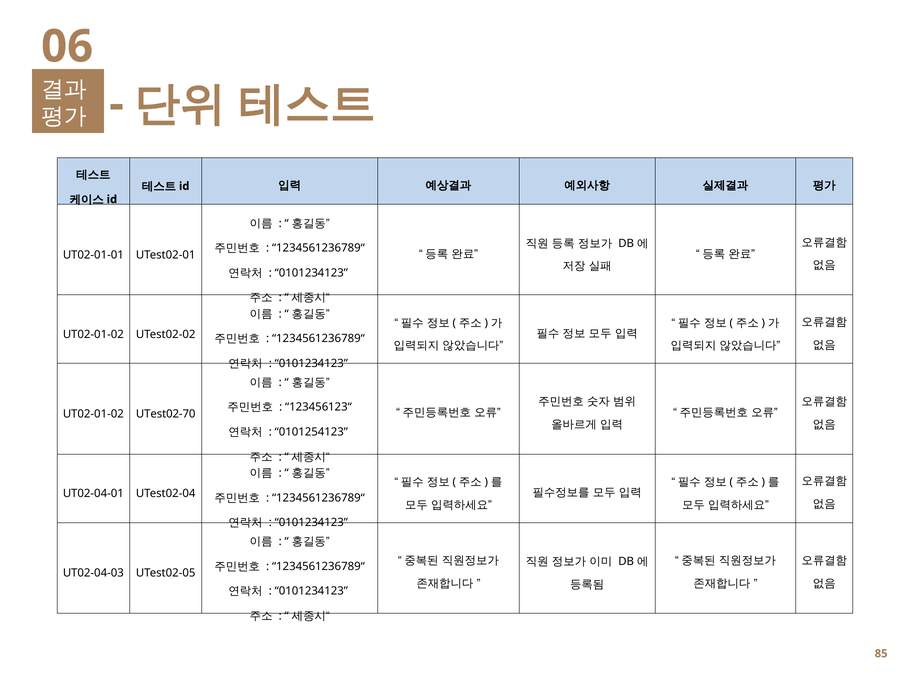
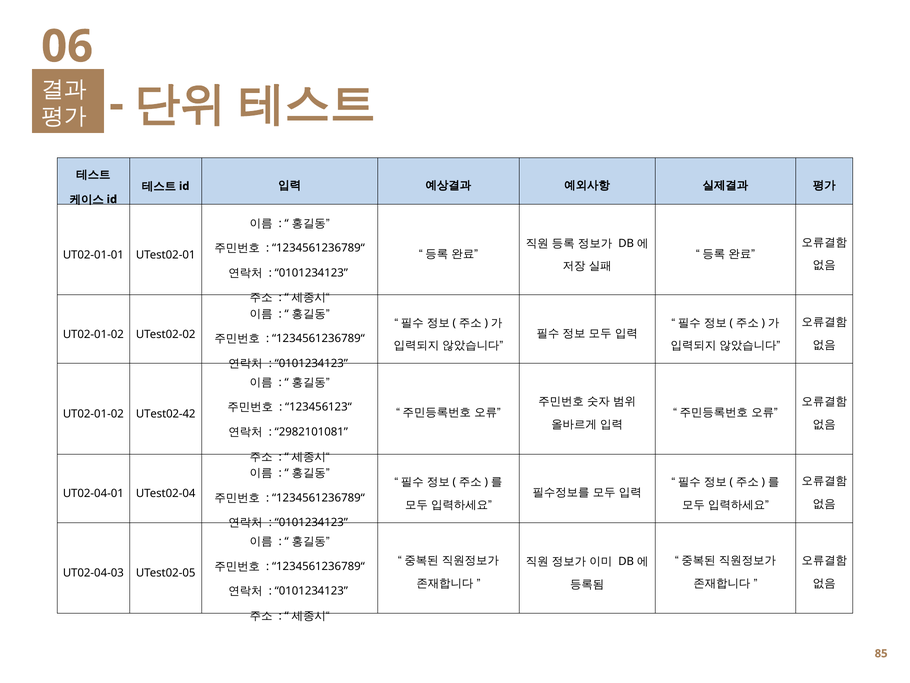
UTest02-70: UTest02-70 -> UTest02-42
0101254123: 0101254123 -> 2982101081
